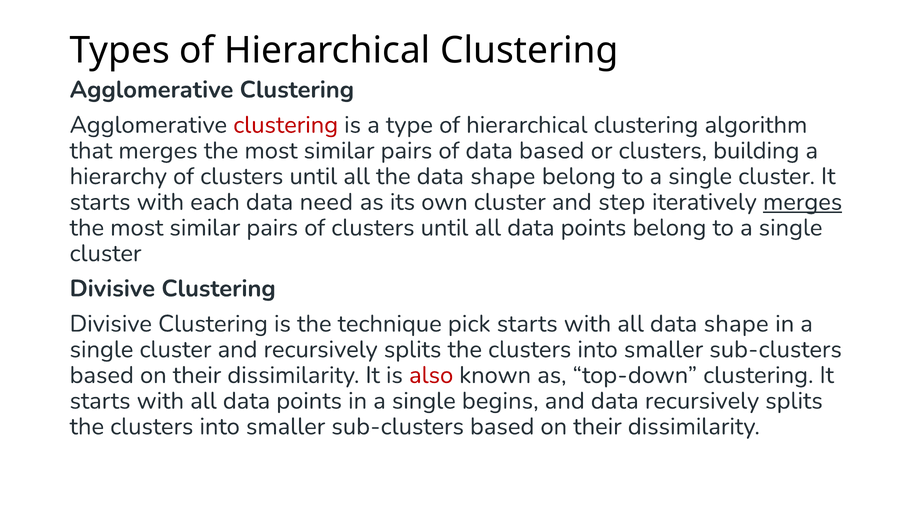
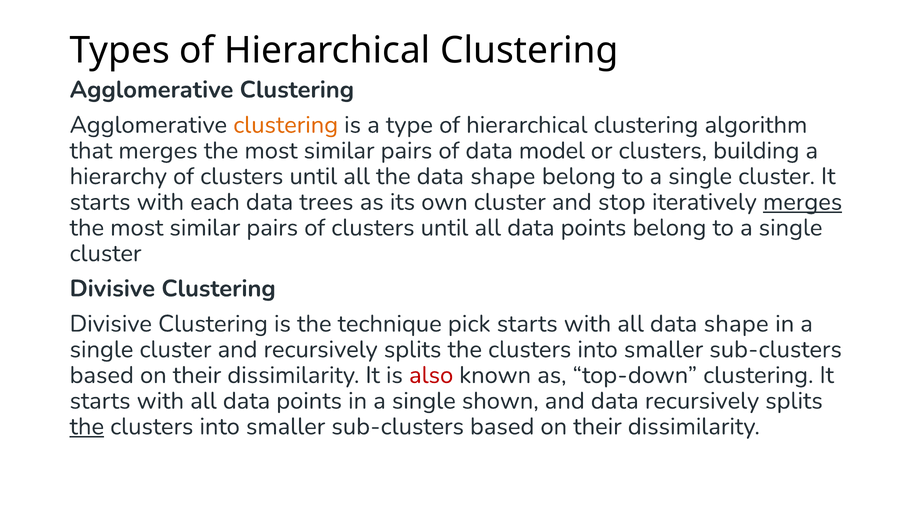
clustering at (286, 125) colour: red -> orange
data based: based -> model
need: need -> trees
step: step -> stop
begins: begins -> shown
the at (87, 426) underline: none -> present
